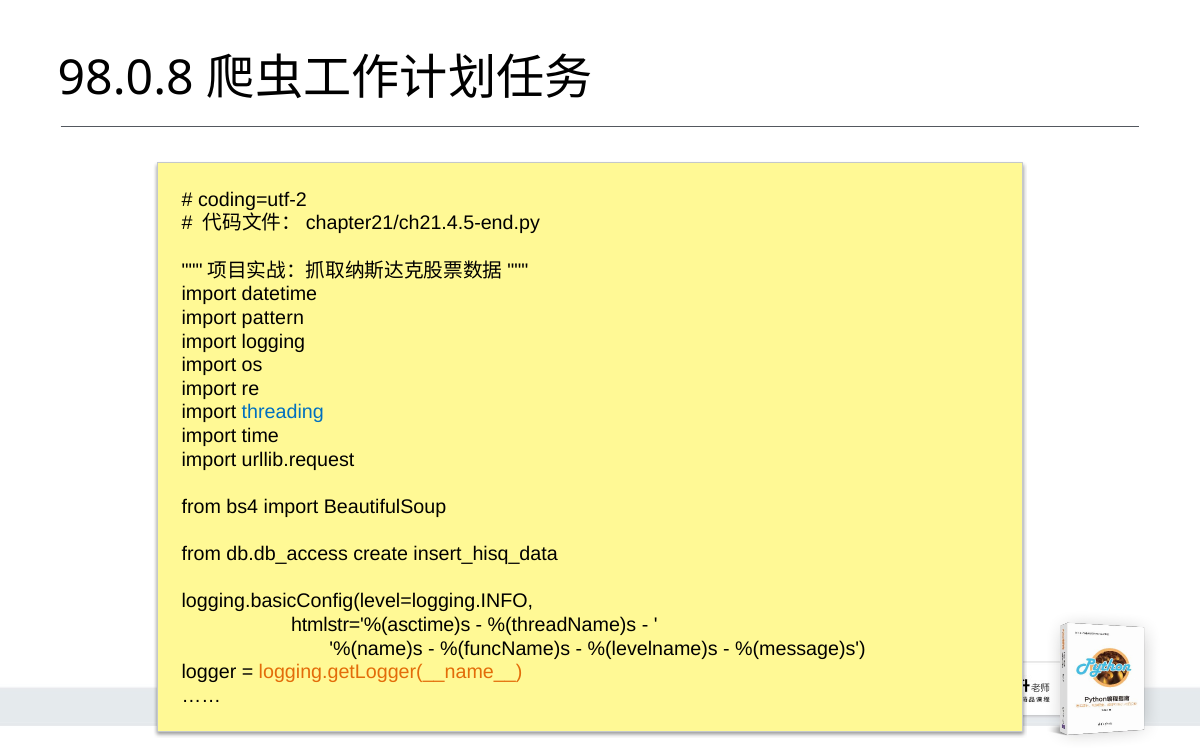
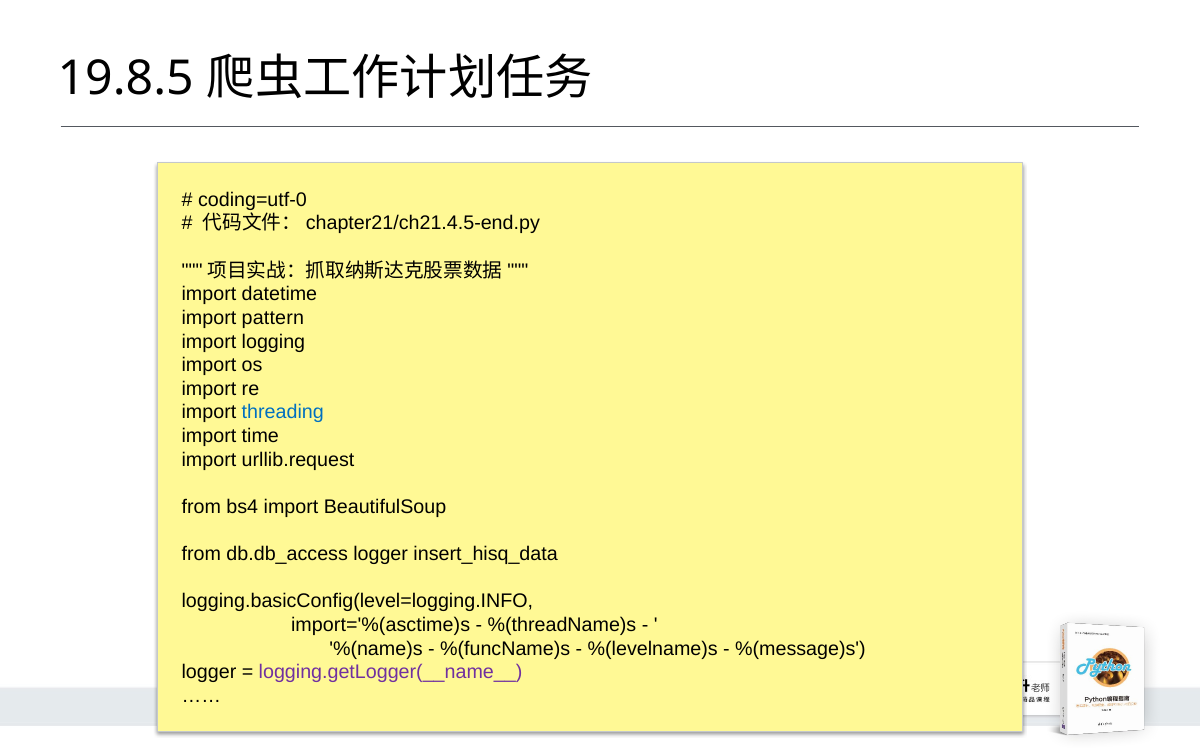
98.0.8: 98.0.8 -> 19.8.5
coding=utf-2: coding=utf-2 -> coding=utf-0
db.db_access create: create -> logger
htmlstr='%(asctime)s: htmlstr='%(asctime)s -> import='%(asctime)s
logging.getLogger(__name__ colour: orange -> purple
